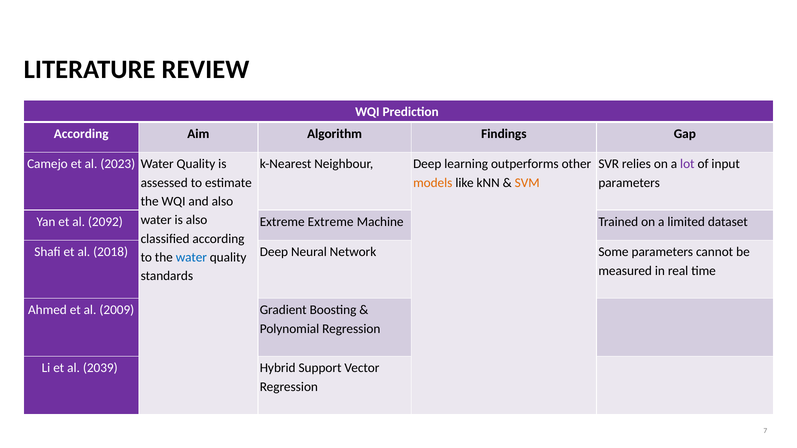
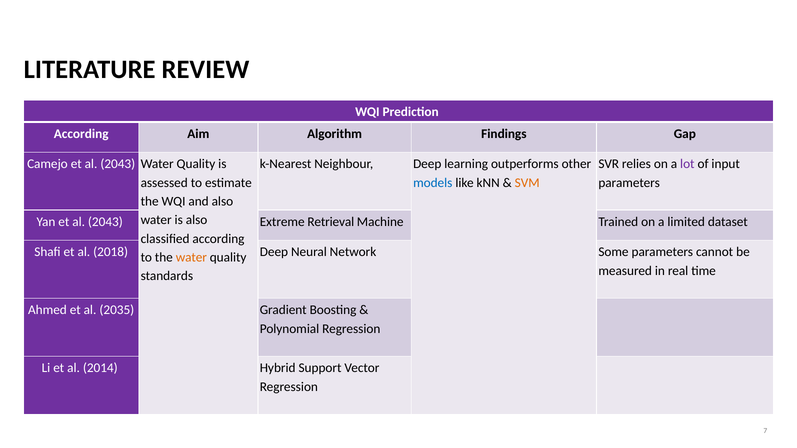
Camejo et al 2023: 2023 -> 2043
models colour: orange -> blue
Yan et al 2092: 2092 -> 2043
Extreme Extreme: Extreme -> Retrieval
water at (191, 257) colour: blue -> orange
2009: 2009 -> 2035
2039: 2039 -> 2014
